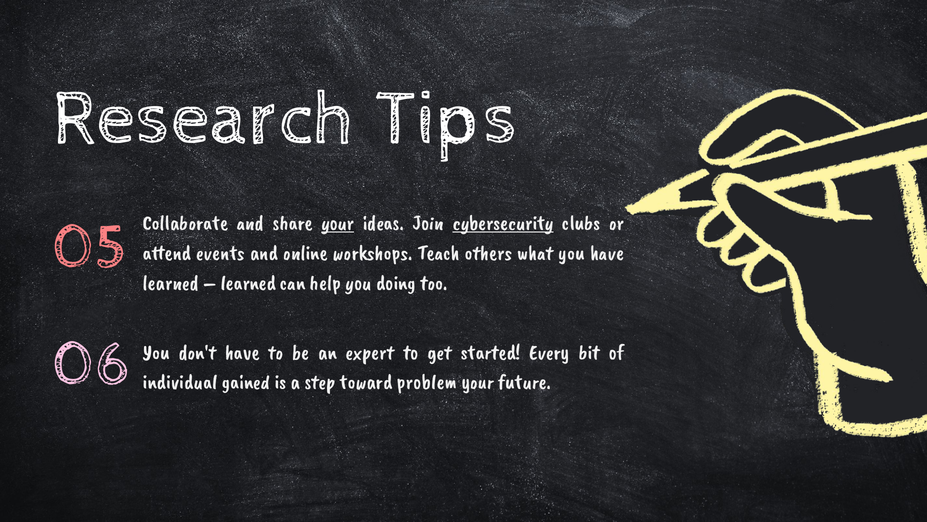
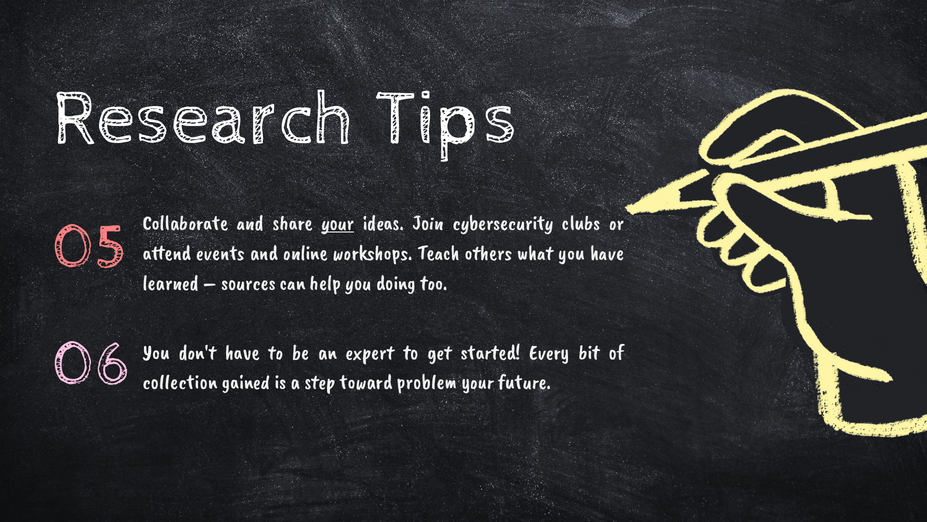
cybersecurity underline: present -> none
learned at (248, 282): learned -> sources
individual: individual -> collection
